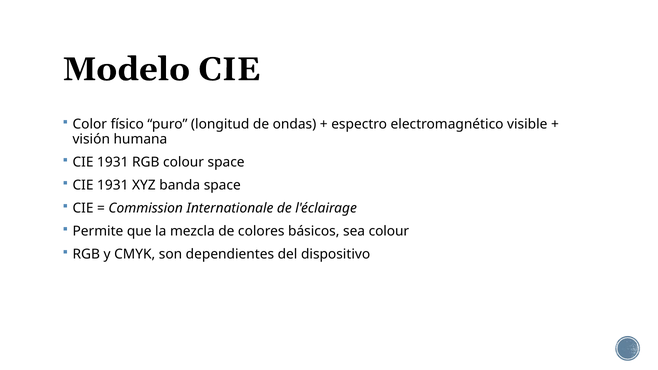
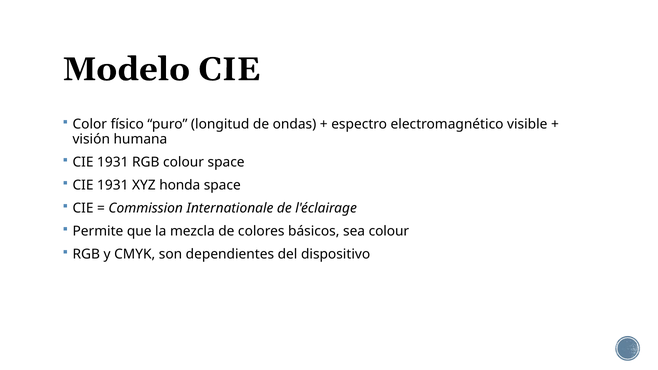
banda: banda -> honda
